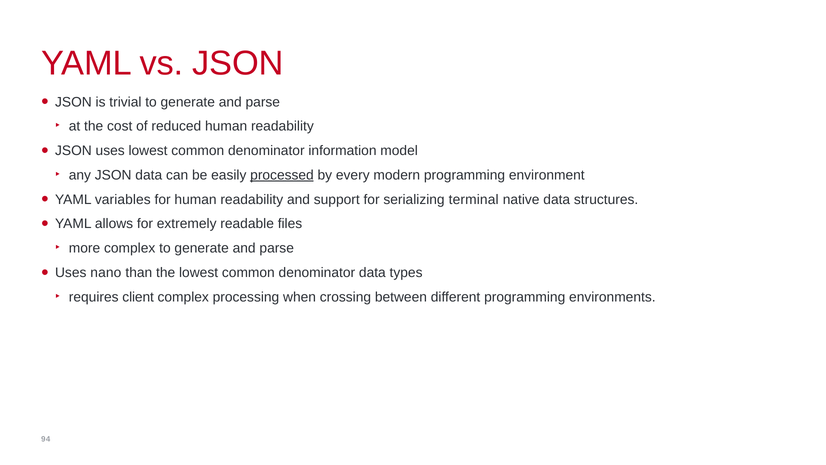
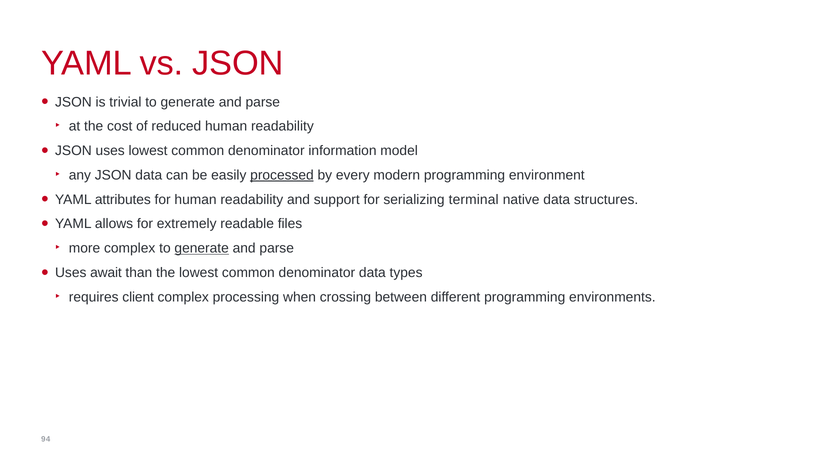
variables: variables -> attributes
generate at (202, 248) underline: none -> present
nano: nano -> await
